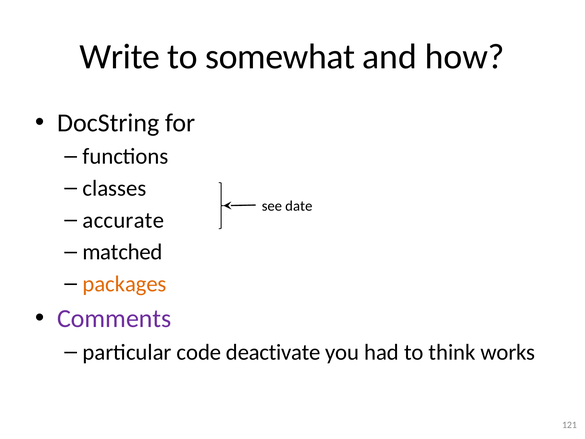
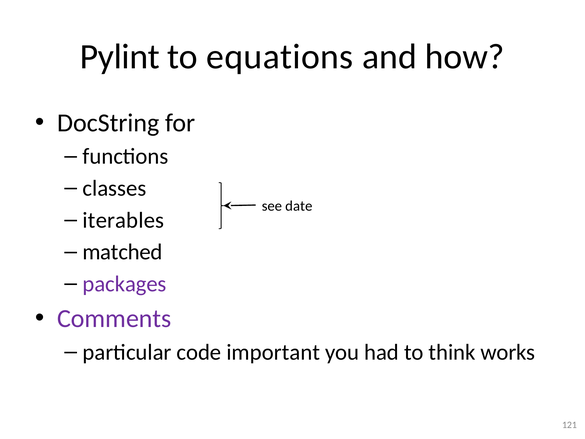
Write: Write -> Pylint
somewhat: somewhat -> equations
accurate: accurate -> iterables
packages colour: orange -> purple
deactivate: deactivate -> important
